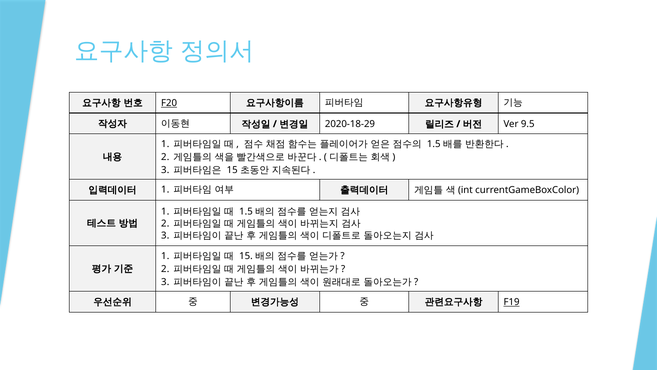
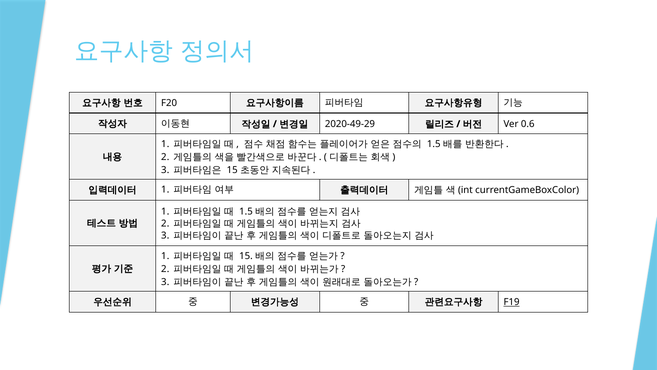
F20 underline: present -> none
2020-18-29: 2020-18-29 -> 2020-49-29
9.5: 9.5 -> 0.6
